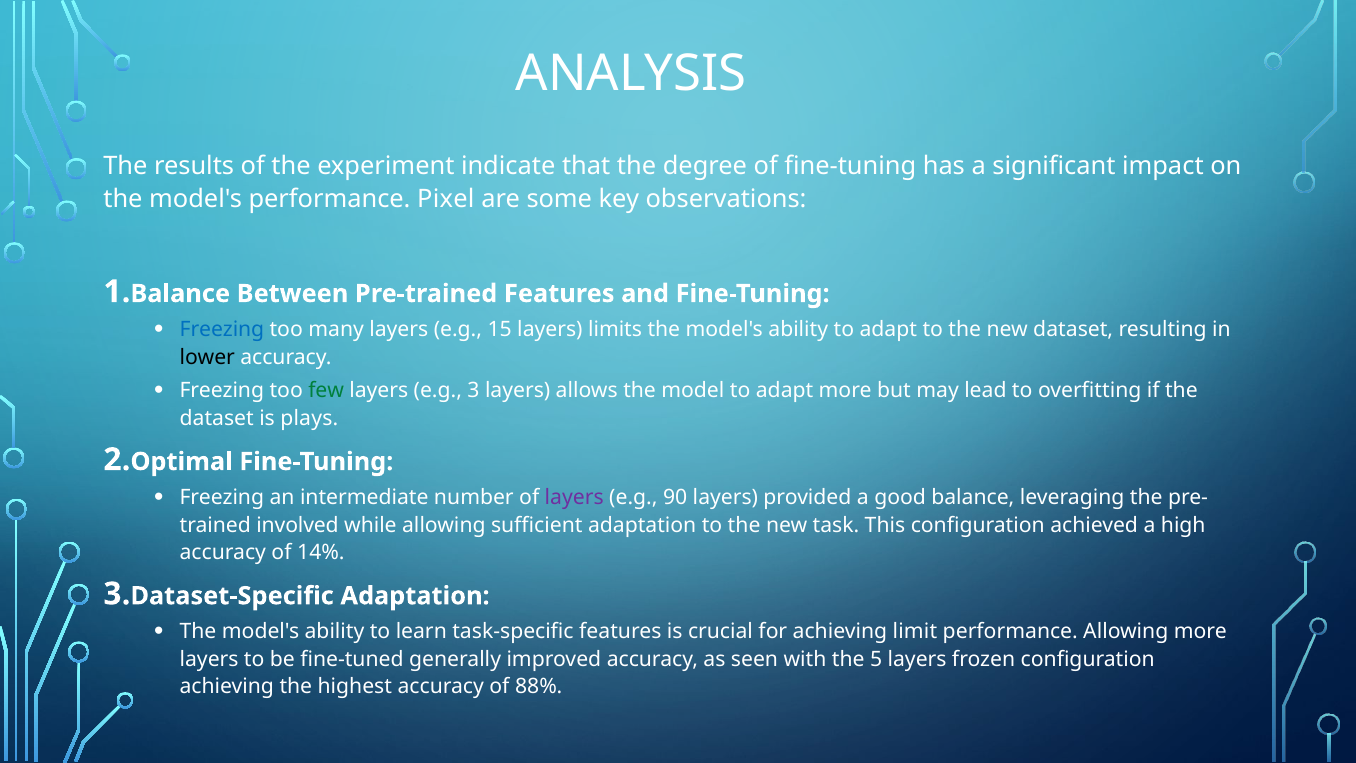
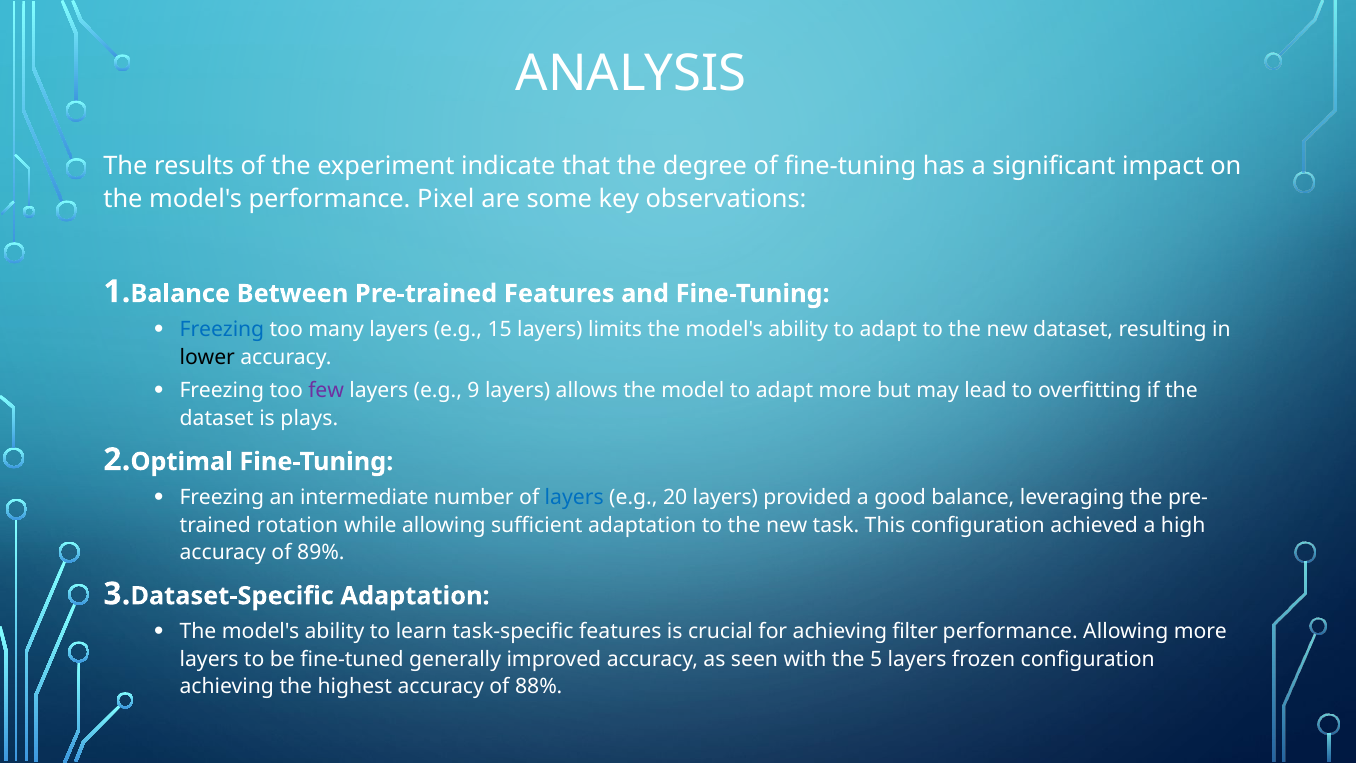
few colour: green -> purple
e.g 3: 3 -> 9
layers at (574, 498) colour: purple -> blue
90: 90 -> 20
involved: involved -> rotation
14%: 14% -> 89%
limit: limit -> filter
